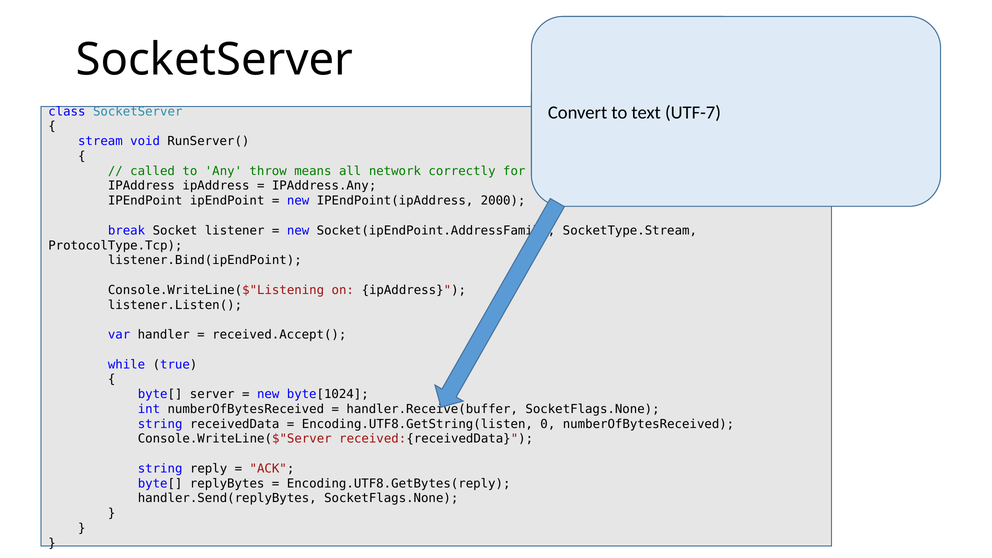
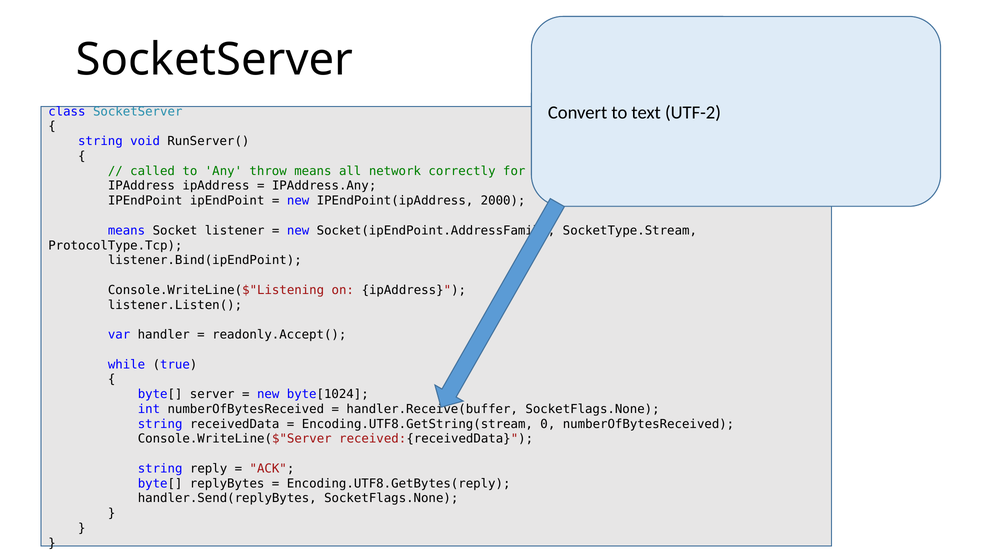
UTF-7: UTF-7 -> UTF-2
stream at (100, 141): stream -> string
break at (127, 231): break -> means
received.Accept(: received.Accept( -> readonly.Accept(
Encoding.UTF8.GetString(listen: Encoding.UTF8.GetString(listen -> Encoding.UTF8.GetString(stream
